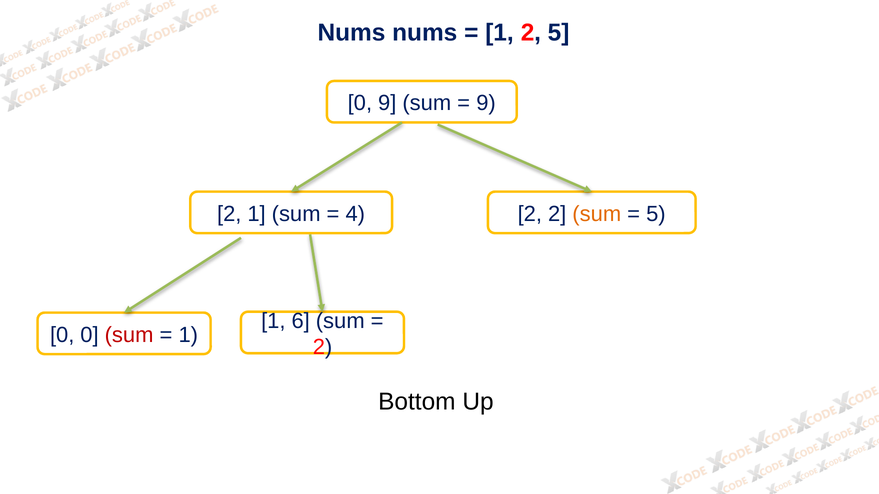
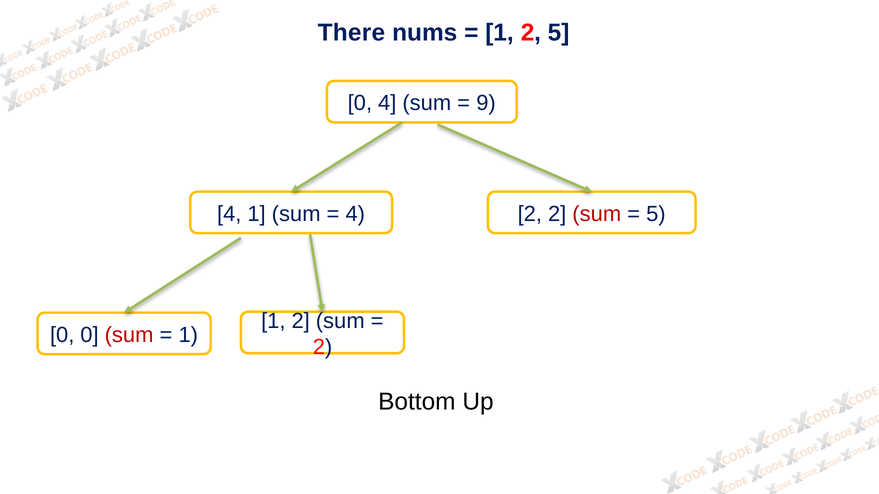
Nums at (351, 33): Nums -> There
0 9: 9 -> 4
2 at (229, 214): 2 -> 4
sum at (597, 214) colour: orange -> red
6 at (301, 321): 6 -> 2
